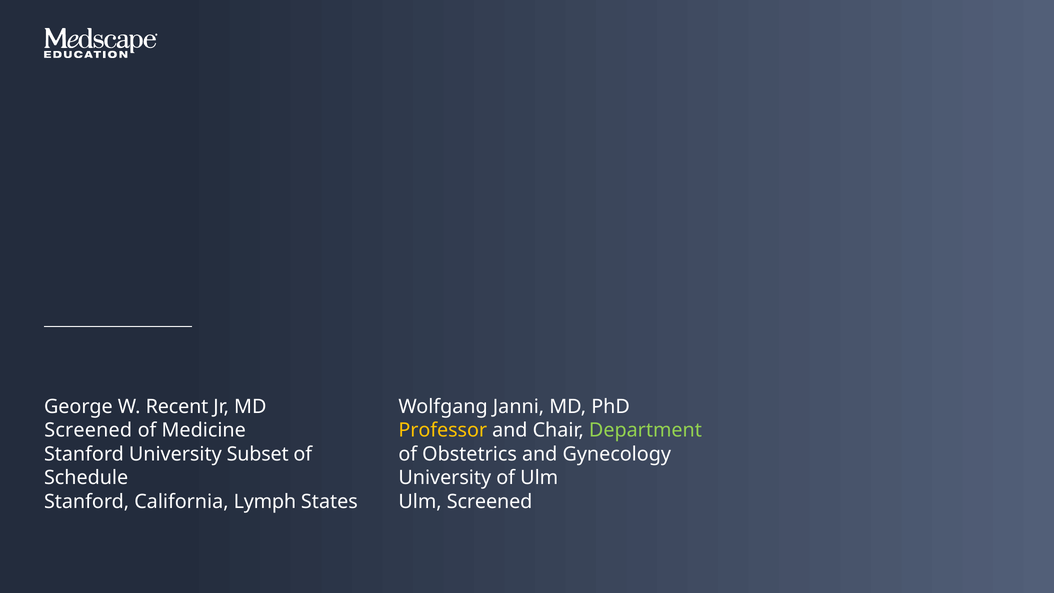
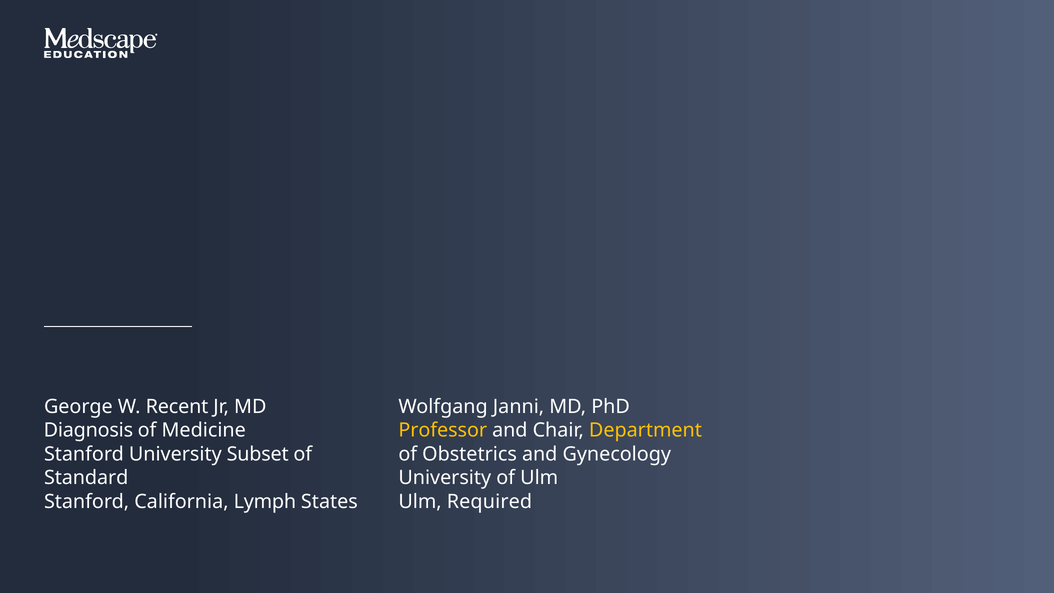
Screened at (88, 430): Screened -> Diagnosis
Department colour: light green -> yellow
Schedule: Schedule -> Standard
Ulm Screened: Screened -> Required
